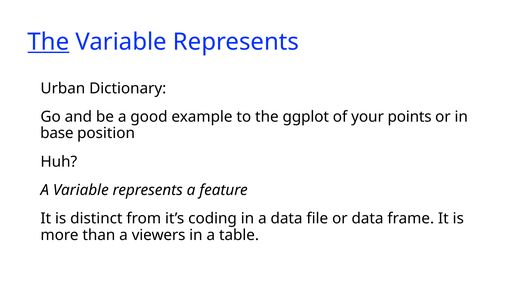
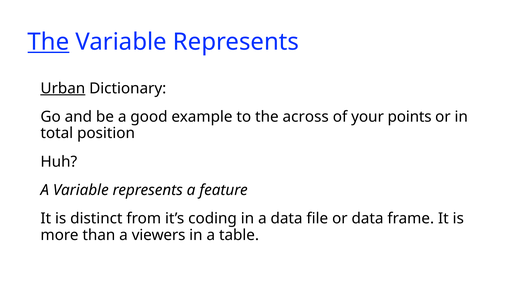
Urban underline: none -> present
ggplot: ggplot -> across
base: base -> total
